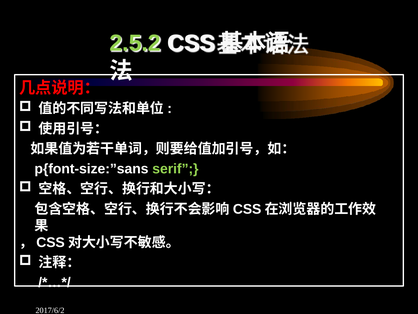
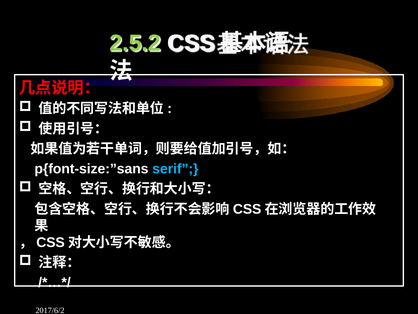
serif colour: light green -> light blue
